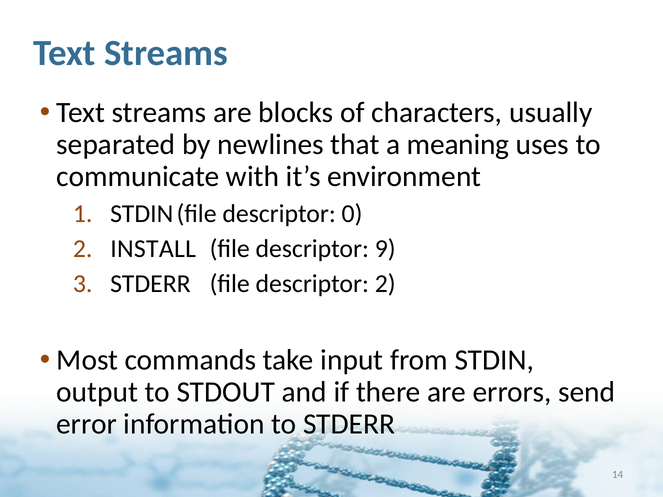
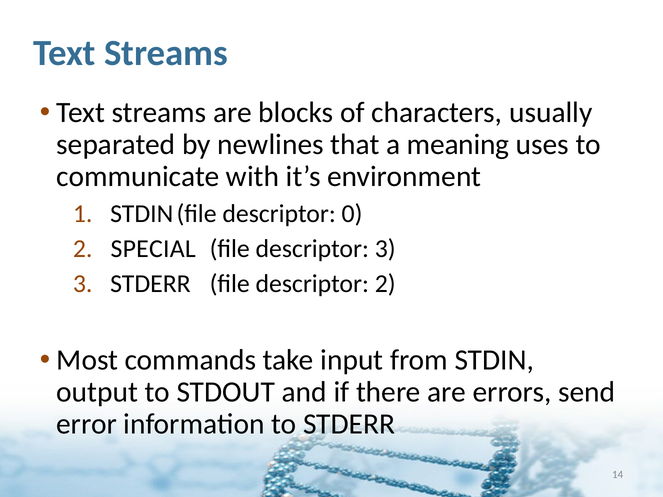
INSTALL: INSTALL -> SPECIAL
descriptor 9: 9 -> 3
